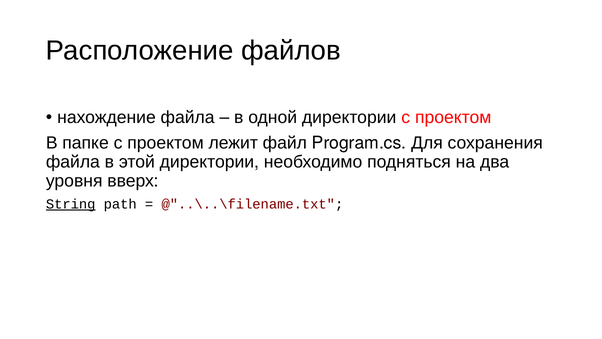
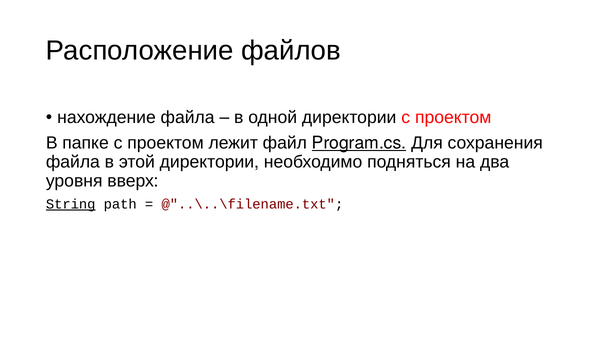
Program.cs underline: none -> present
